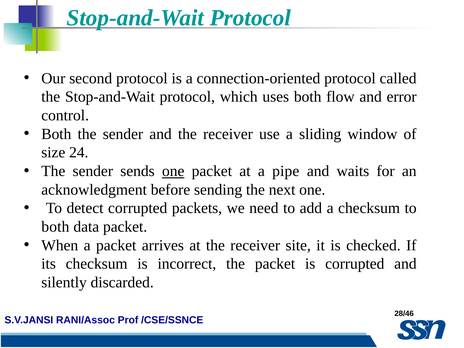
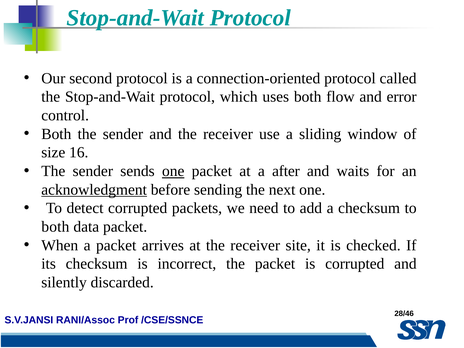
24: 24 -> 16
pipe: pipe -> after
acknowledgment underline: none -> present
